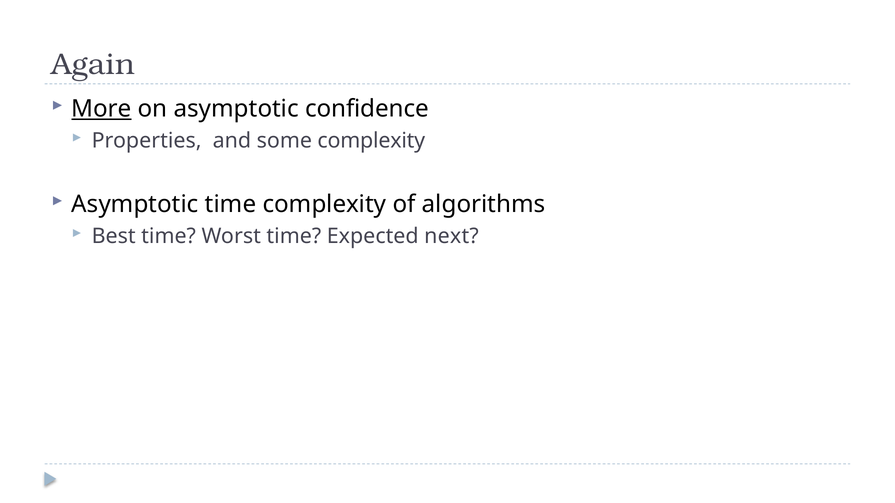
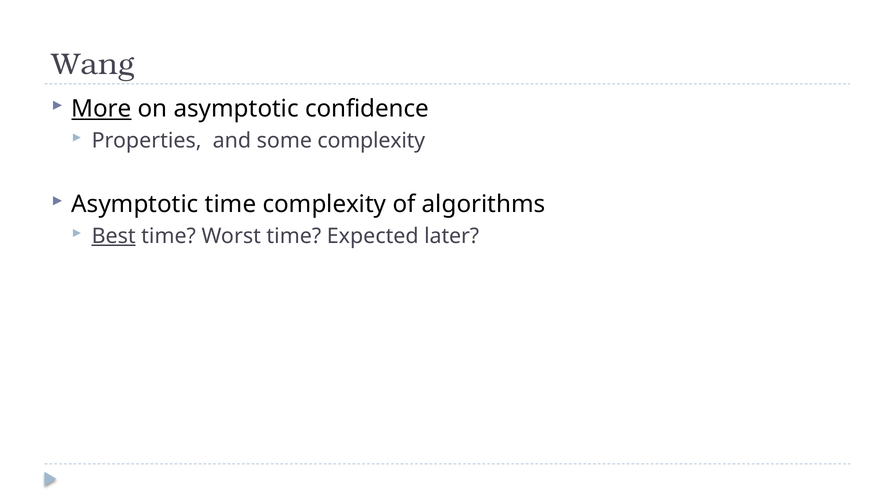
Again: Again -> Wang
Best underline: none -> present
next: next -> later
